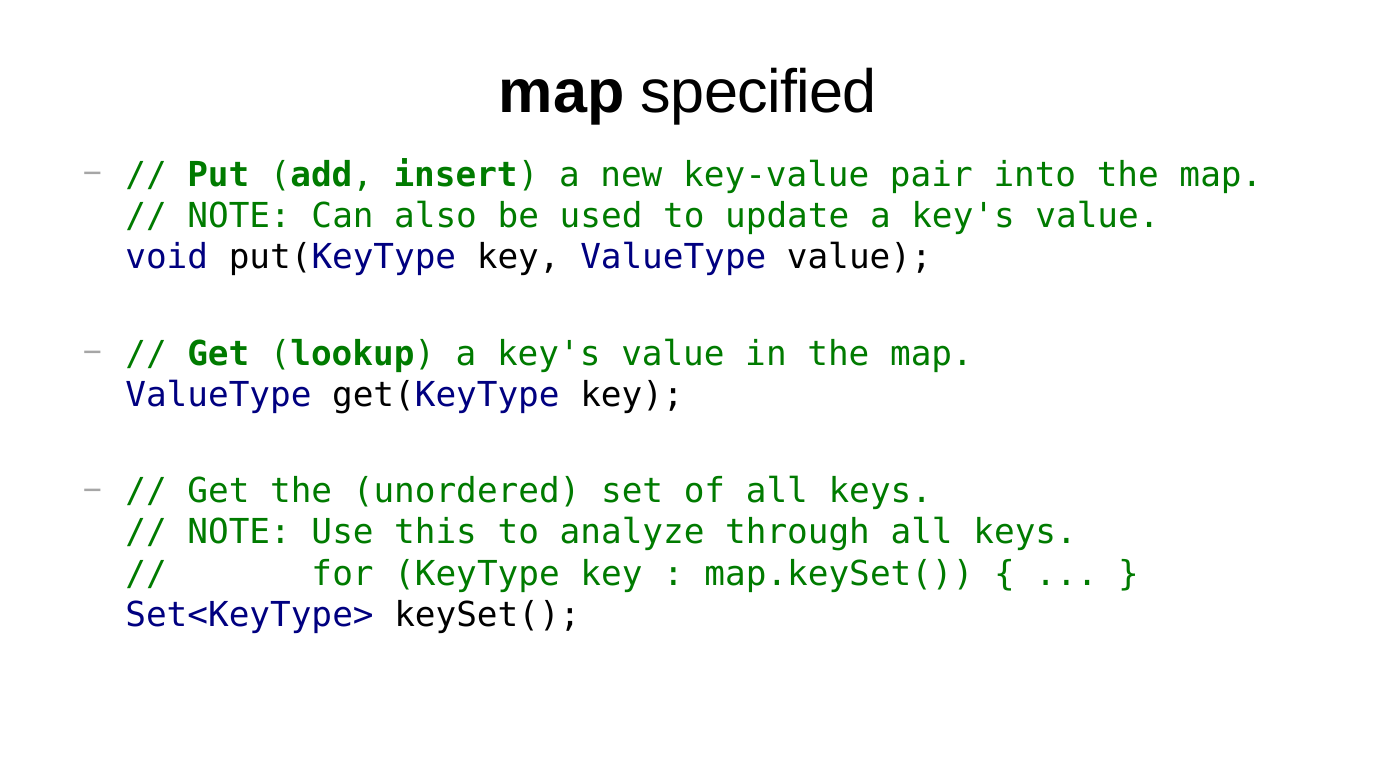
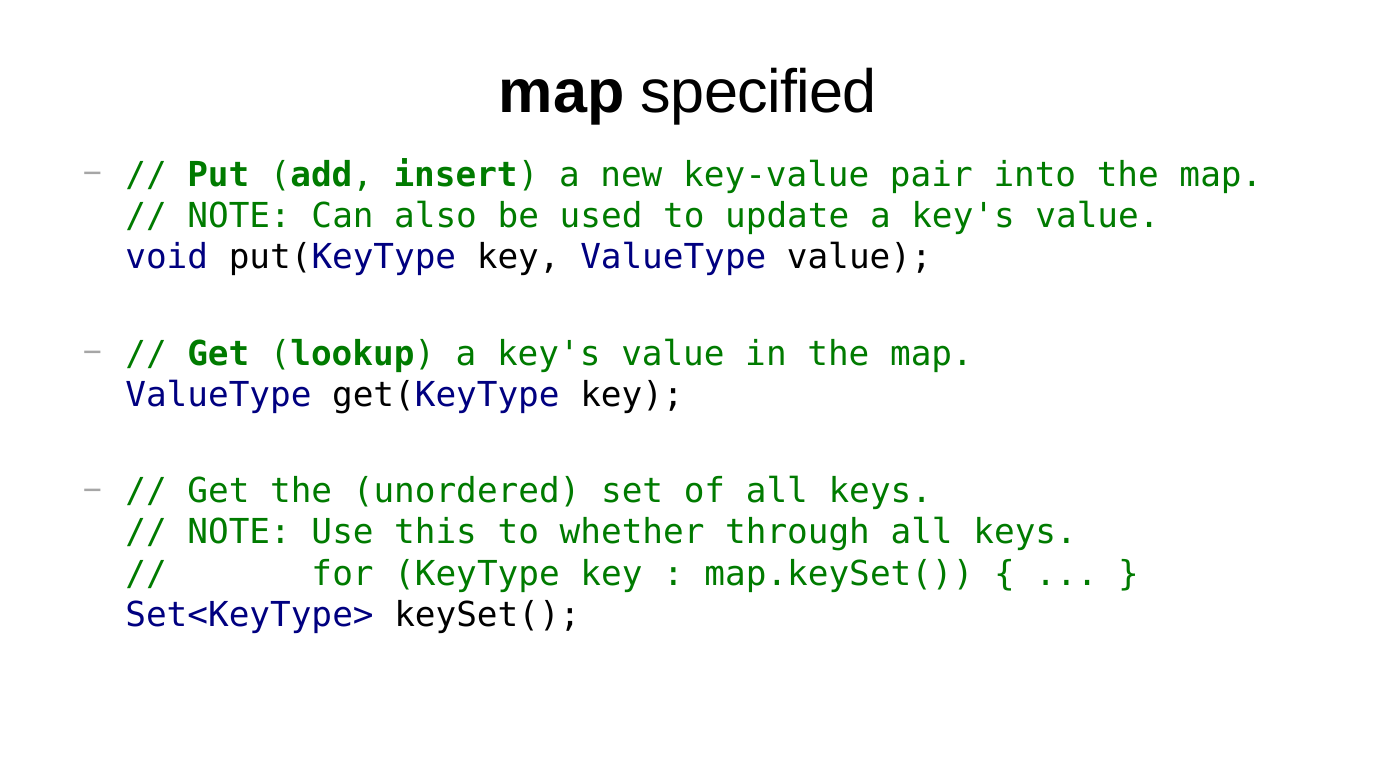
analyze: analyze -> whether
